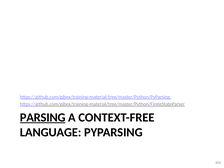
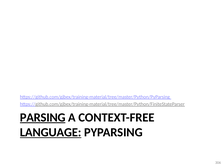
LANGUAGE underline: none -> present
